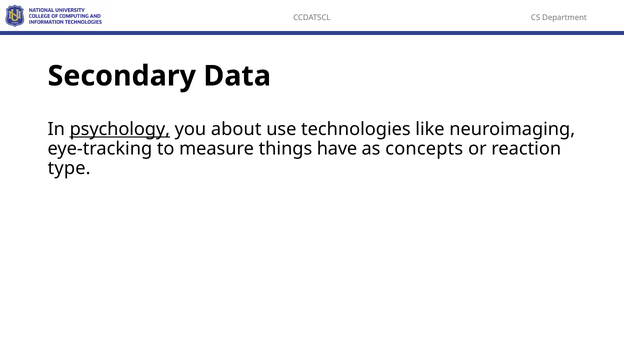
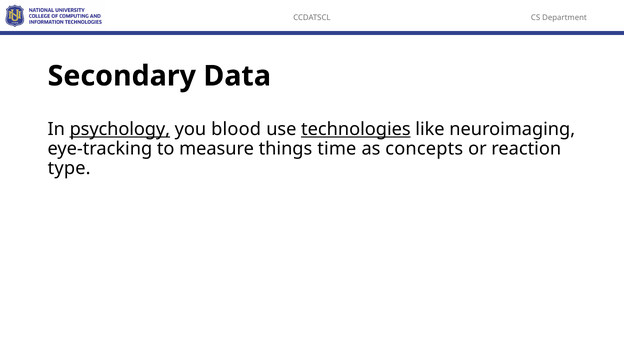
about: about -> blood
technologies underline: none -> present
have: have -> time
